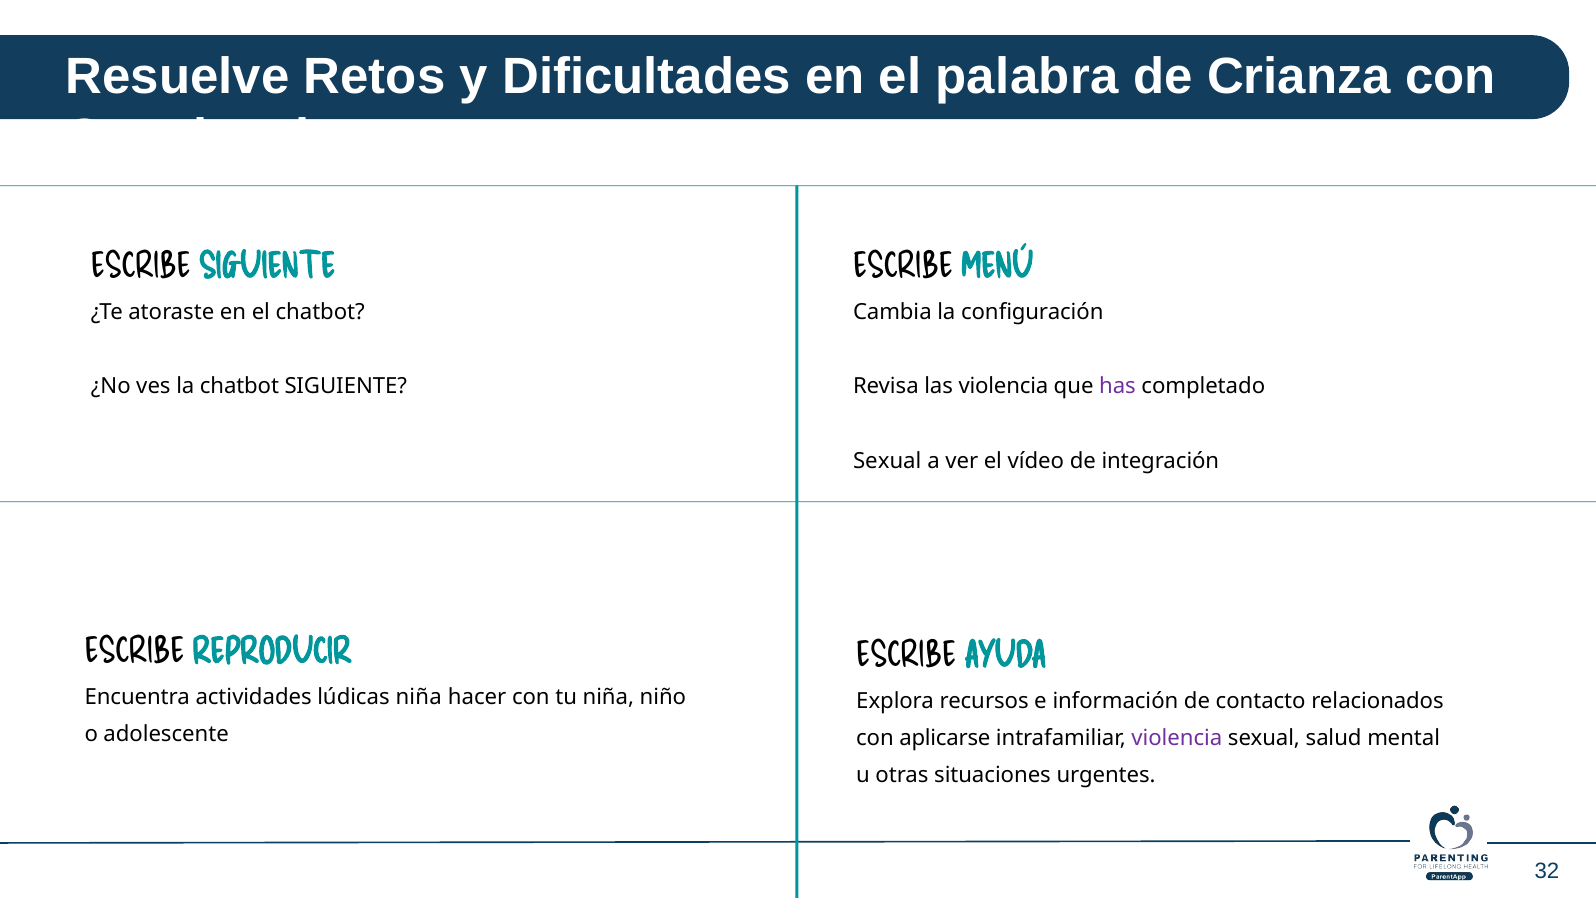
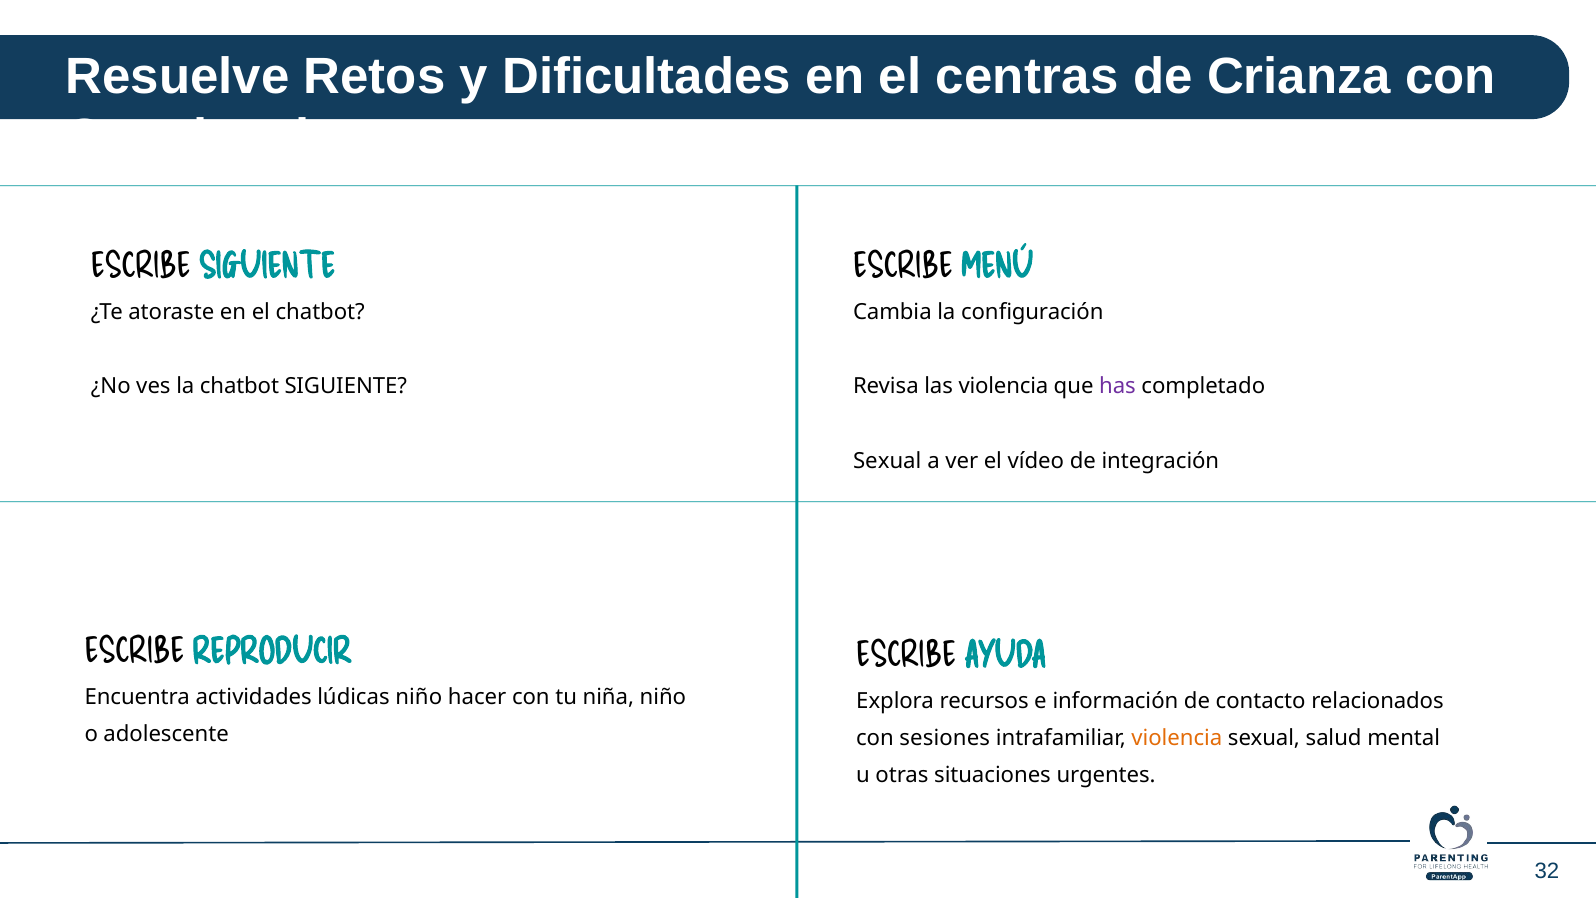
palabra: palabra -> centras
lúdicas niña: niña -> niño
aplicarse: aplicarse -> sesiones
violencia at (1177, 738) colour: purple -> orange
